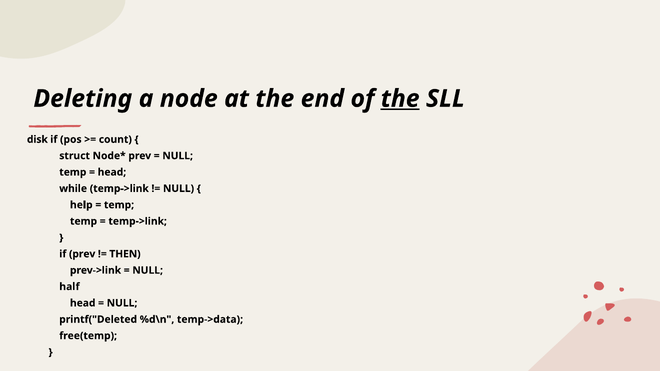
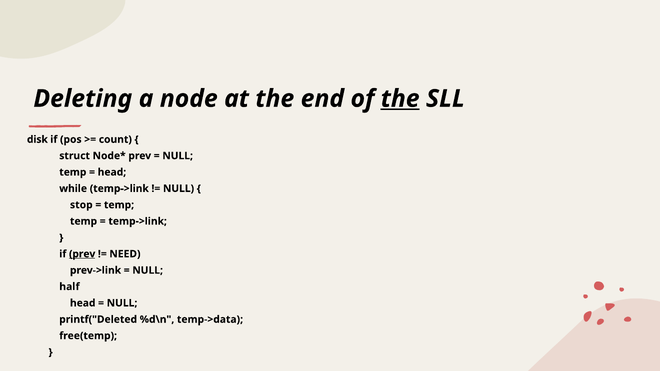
help: help -> stop
prev at (82, 254) underline: none -> present
THEN: THEN -> NEED
